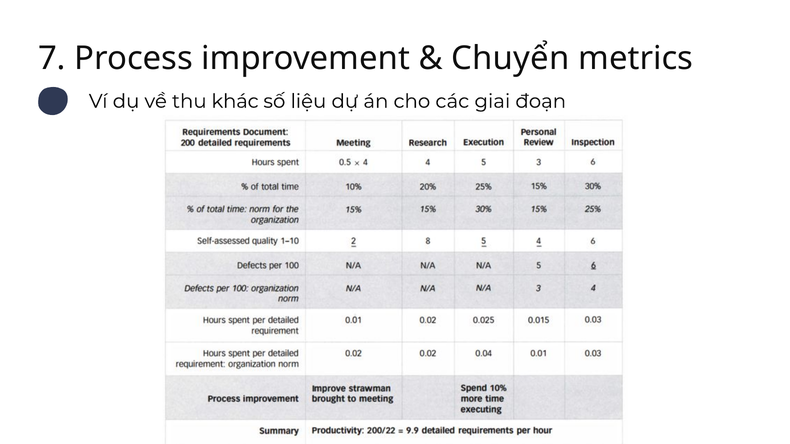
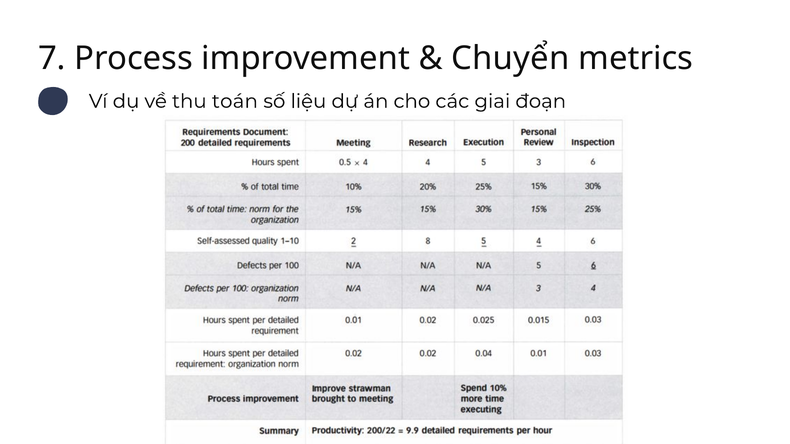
khác: khác -> toán
